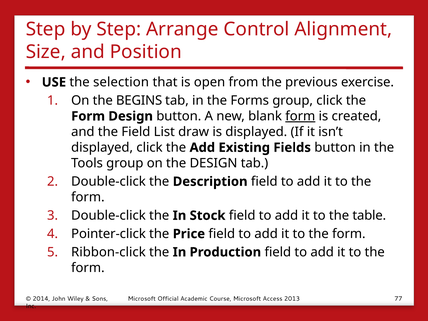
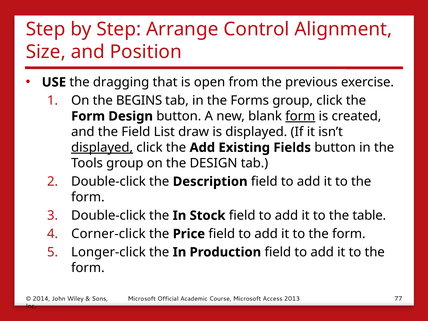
selection: selection -> dragging
displayed at (102, 148) underline: none -> present
Pointer-click: Pointer-click -> Corner-click
Ribbon-click: Ribbon-click -> Longer-click
